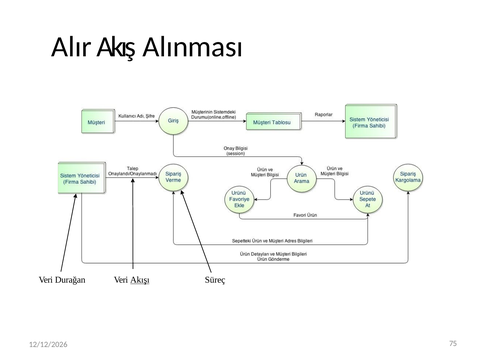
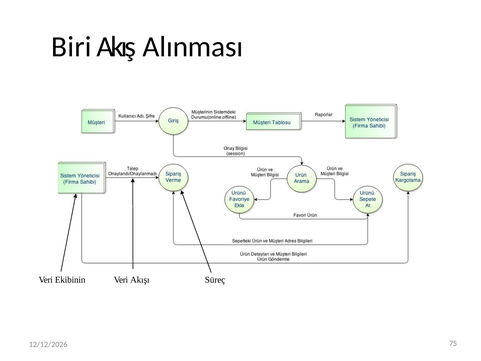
Alır: Alır -> Biri
Durağan: Durağan -> Ekibinin
Akışı underline: present -> none
